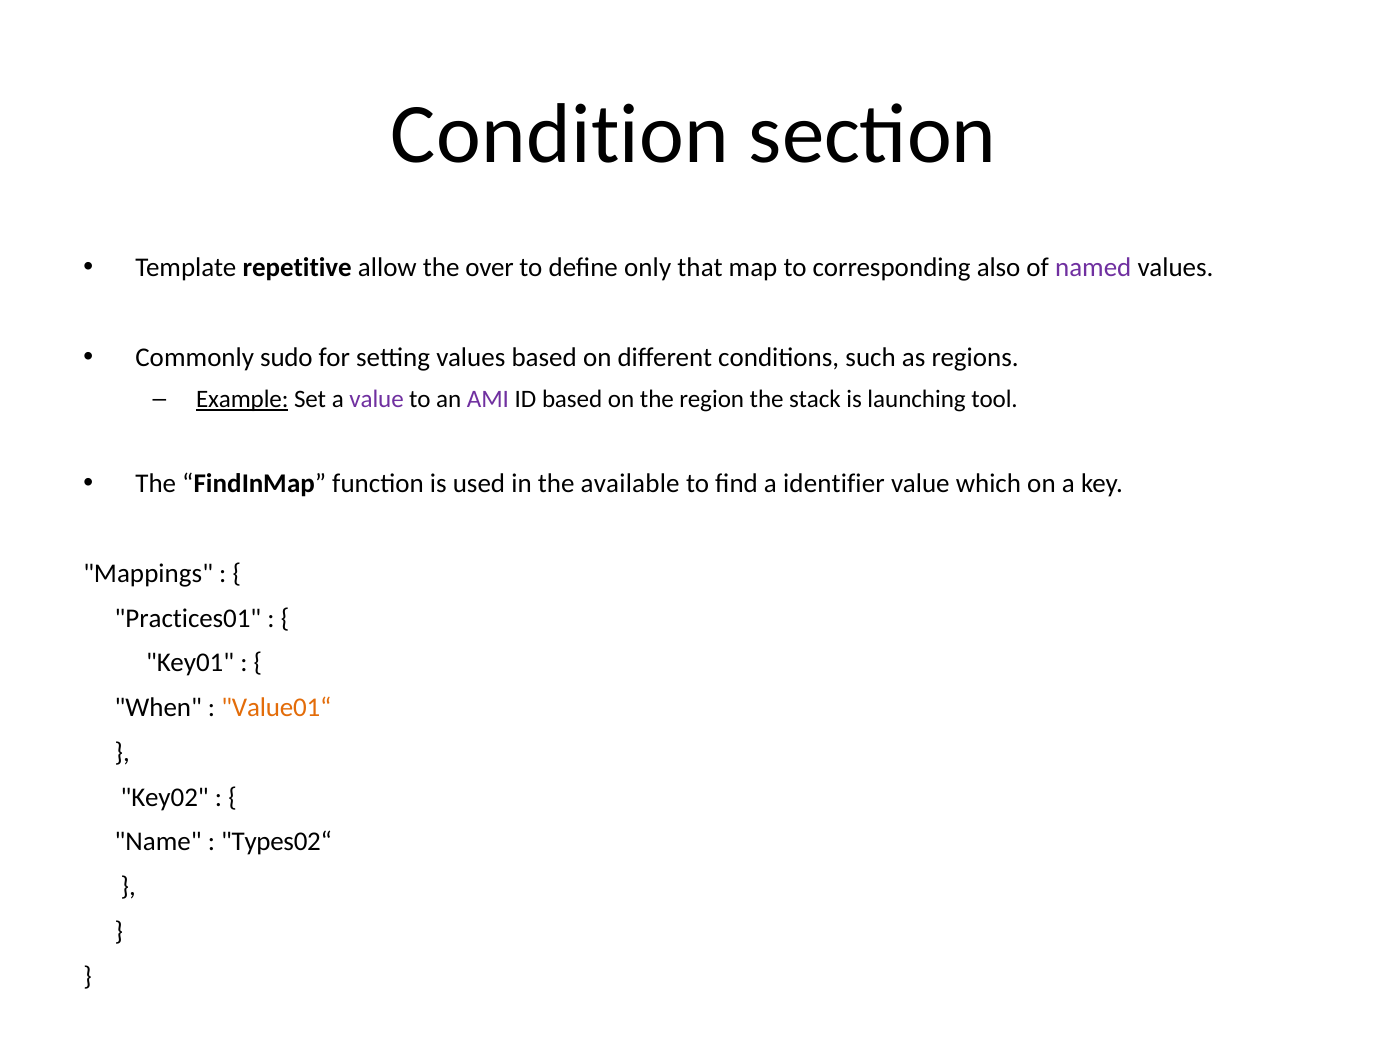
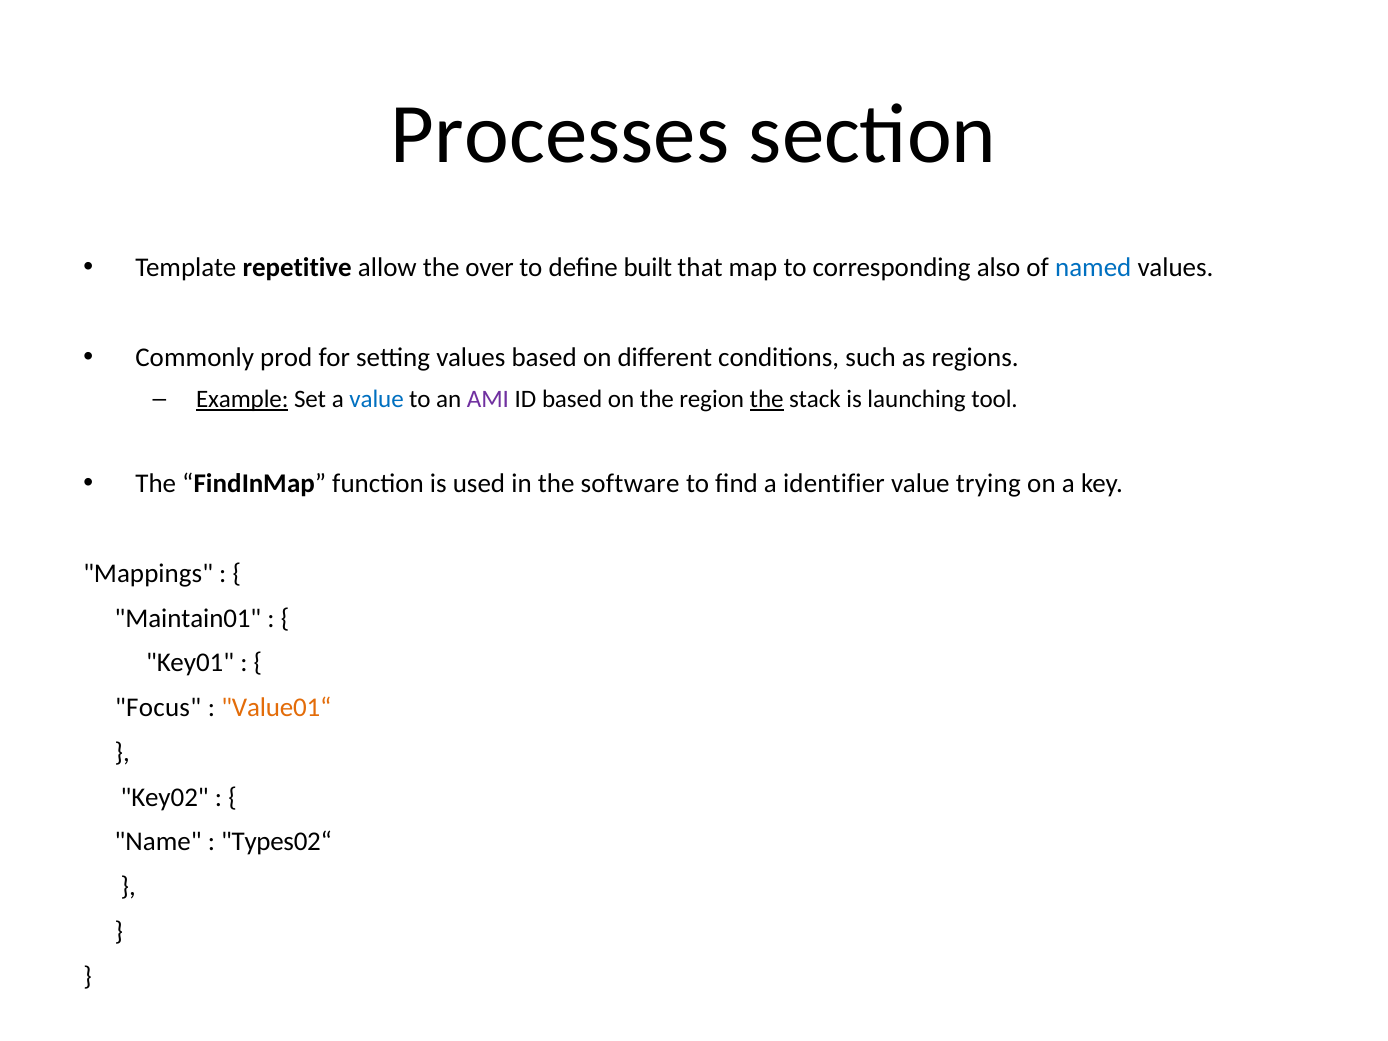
Condition: Condition -> Processes
only: only -> built
named colour: purple -> blue
sudo: sudo -> prod
value at (377, 399) colour: purple -> blue
the at (767, 399) underline: none -> present
available: available -> software
which: which -> trying
Practices01: Practices01 -> Maintain01
When: When -> Focus
